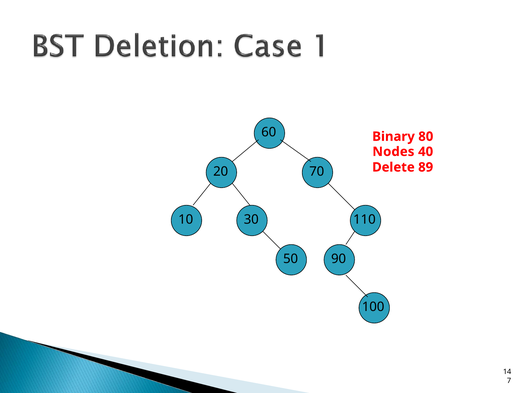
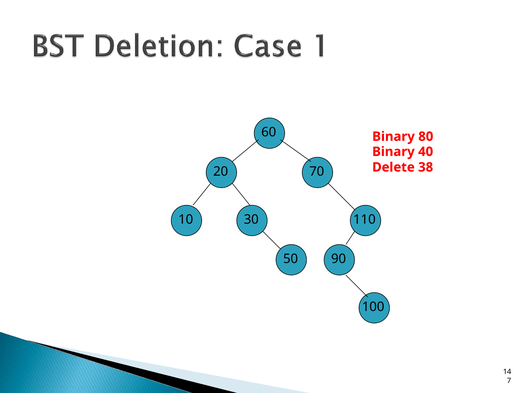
Nodes at (393, 152): Nodes -> Binary
89: 89 -> 38
